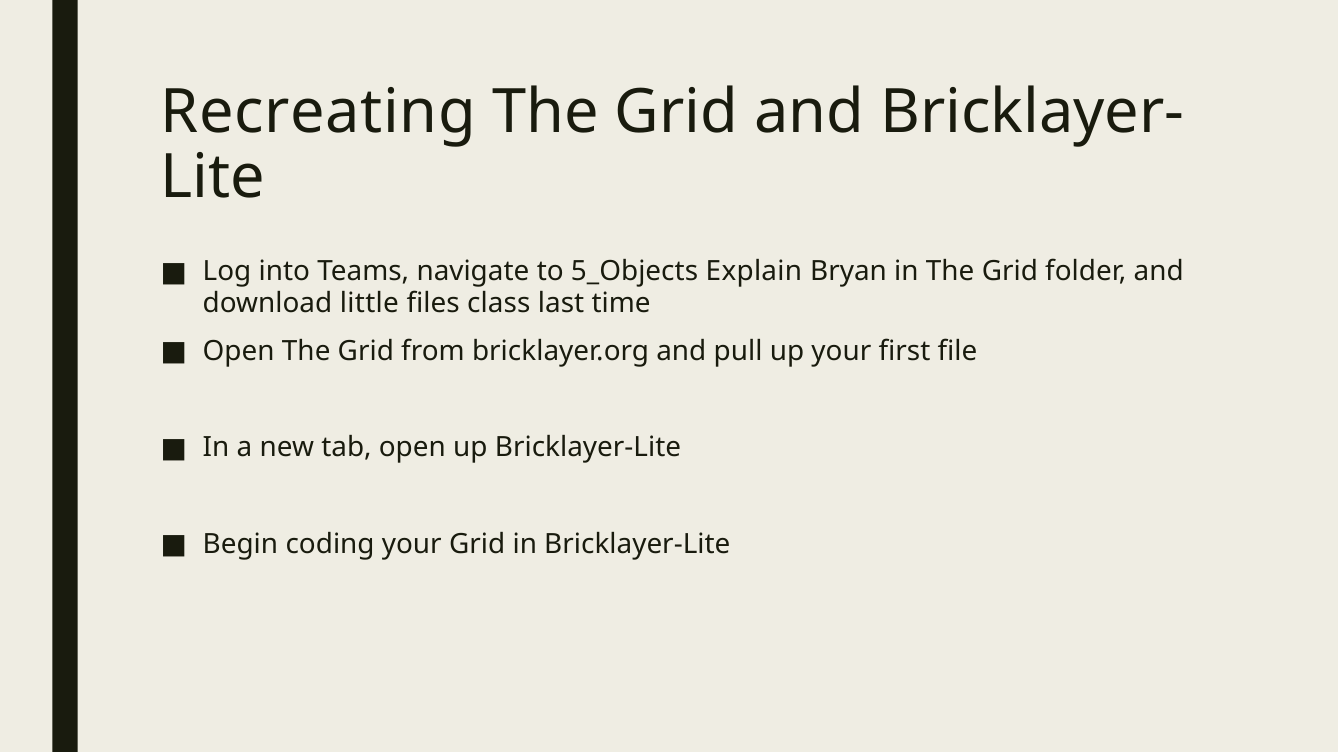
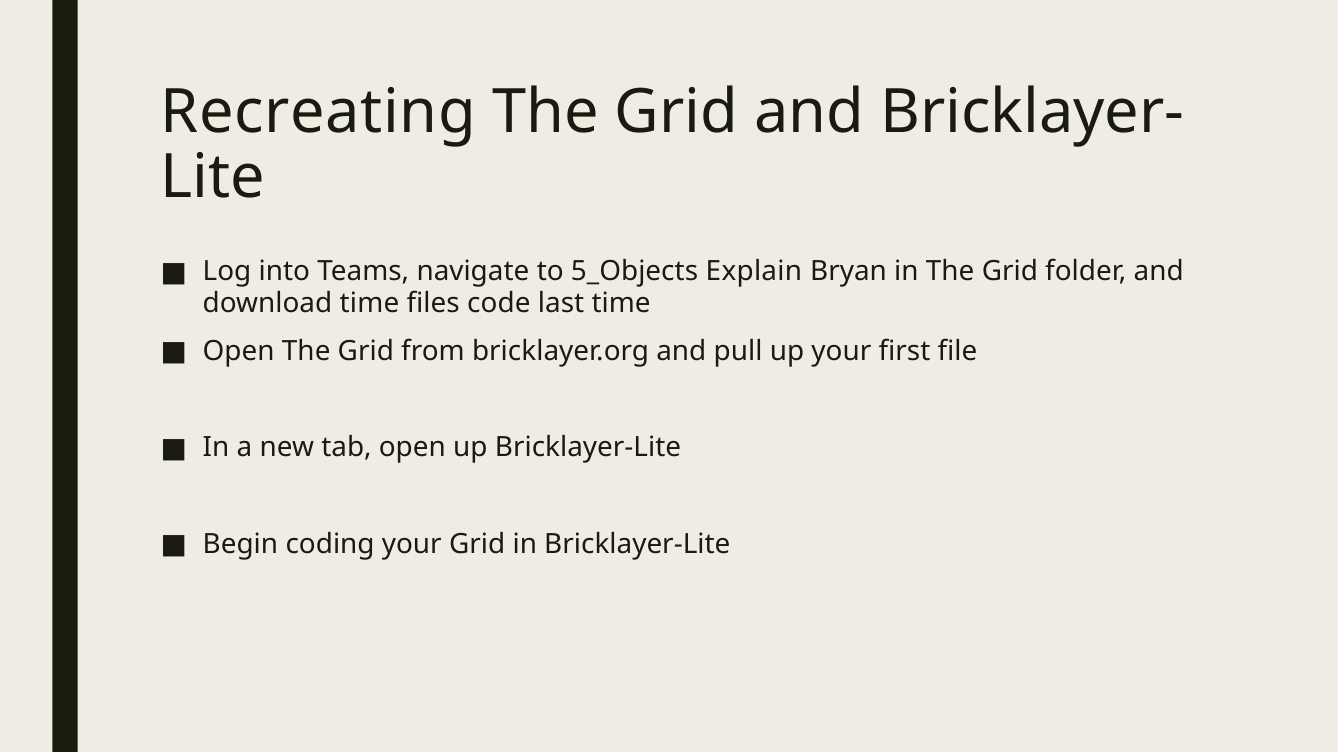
download little: little -> time
class: class -> code
